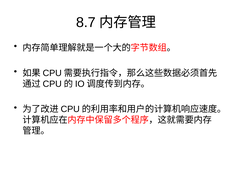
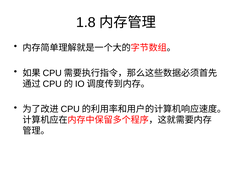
8.7: 8.7 -> 1.8
